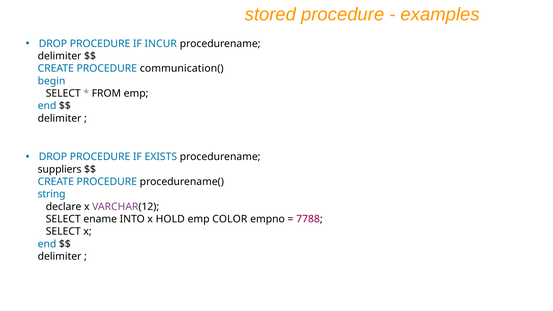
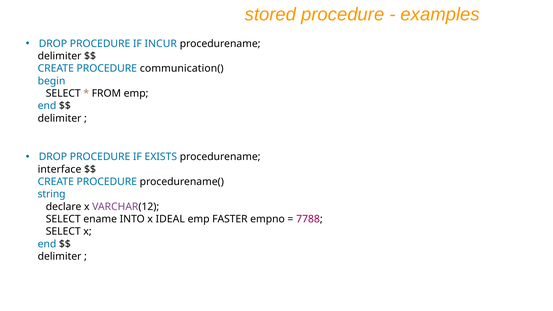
suppliers: suppliers -> interface
HOLD: HOLD -> IDEAL
COLOR: COLOR -> FASTER
